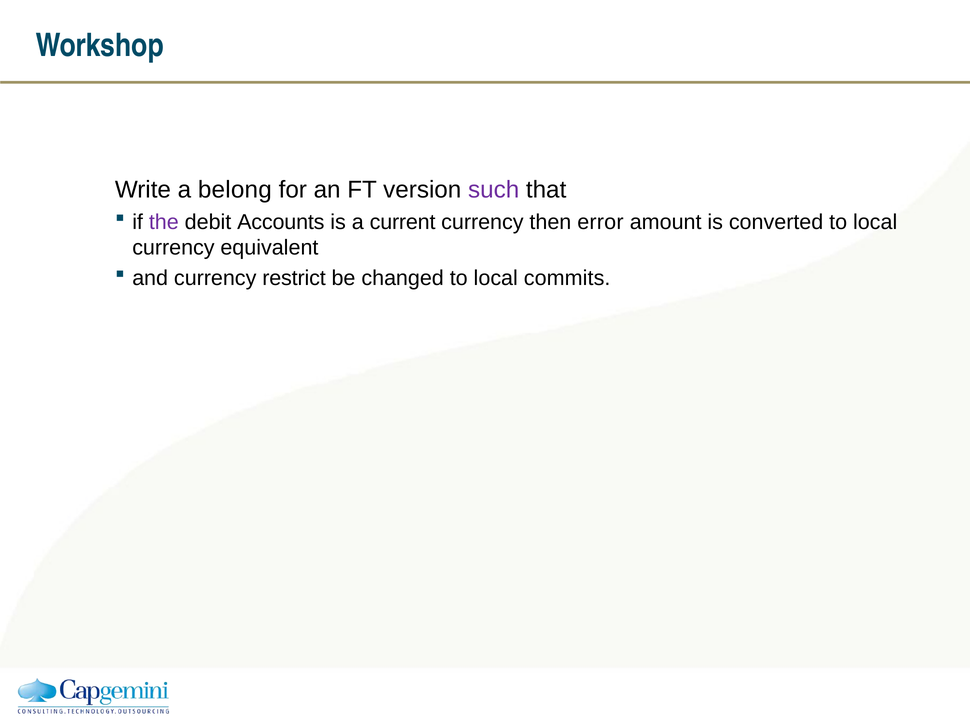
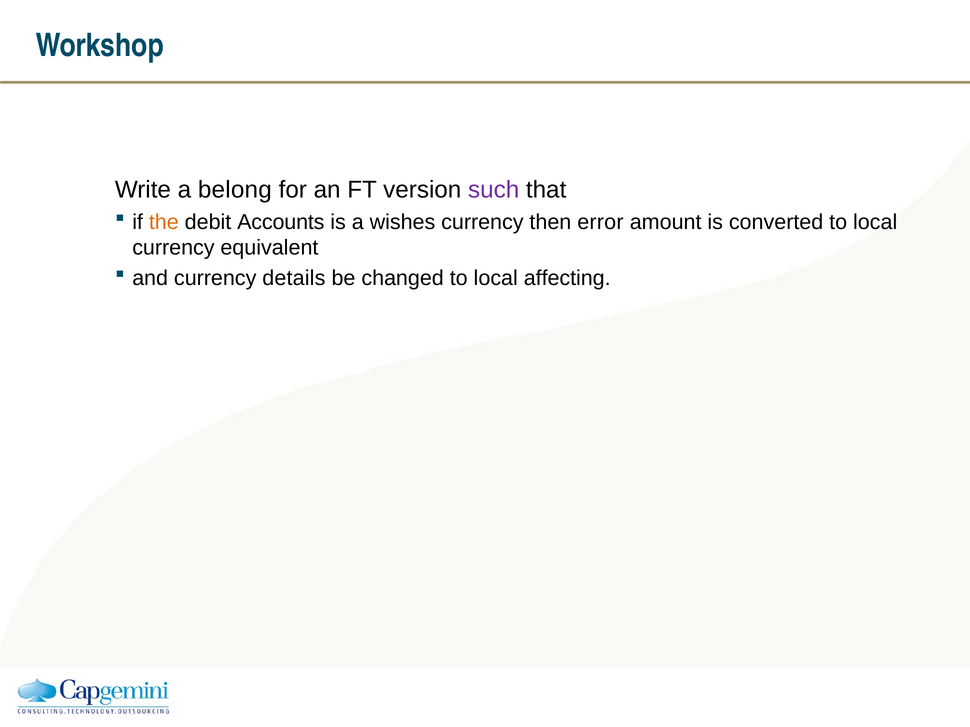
the colour: purple -> orange
current: current -> wishes
restrict: restrict -> details
commits: commits -> affecting
